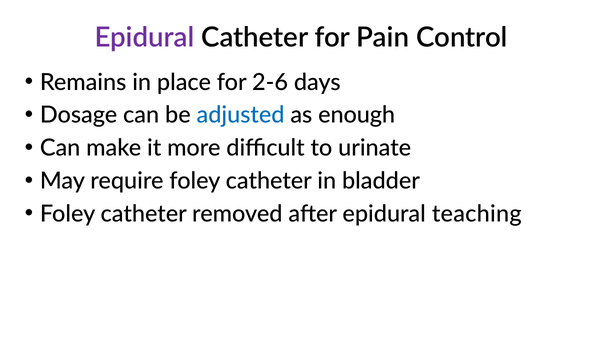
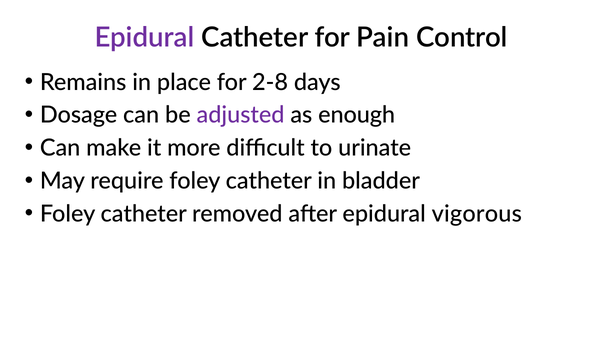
2-6: 2-6 -> 2-8
adjusted colour: blue -> purple
teaching: teaching -> vigorous
